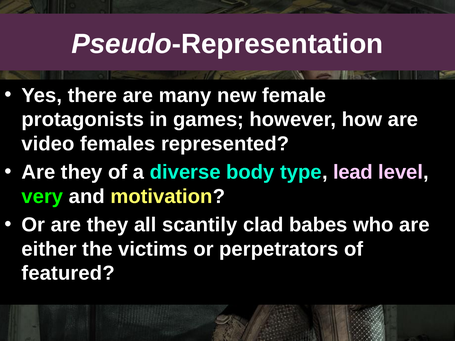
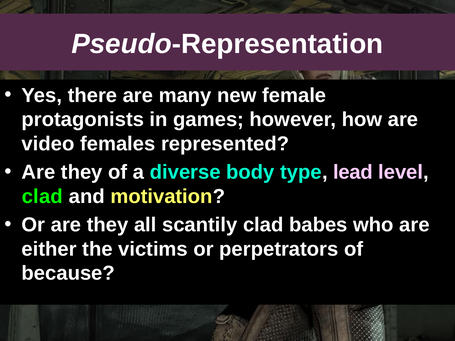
very at (42, 197): very -> clad
featured: featured -> because
